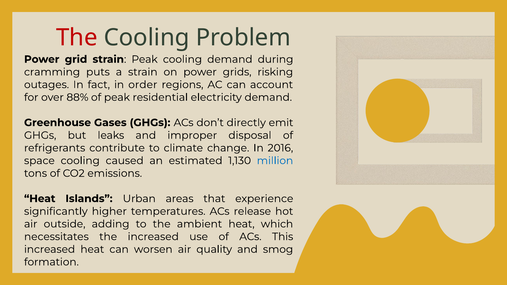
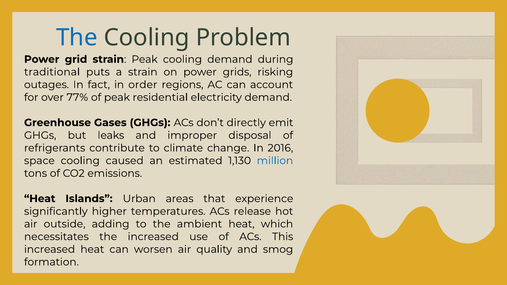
The at (77, 38) colour: red -> blue
cramming: cramming -> traditional
88%: 88% -> 77%
